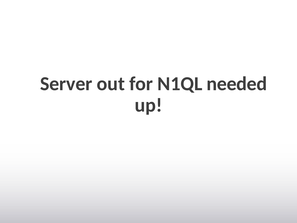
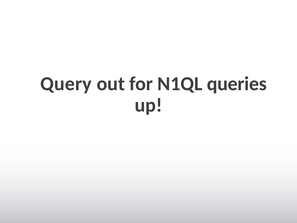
Server: Server -> Query
needed: needed -> queries
